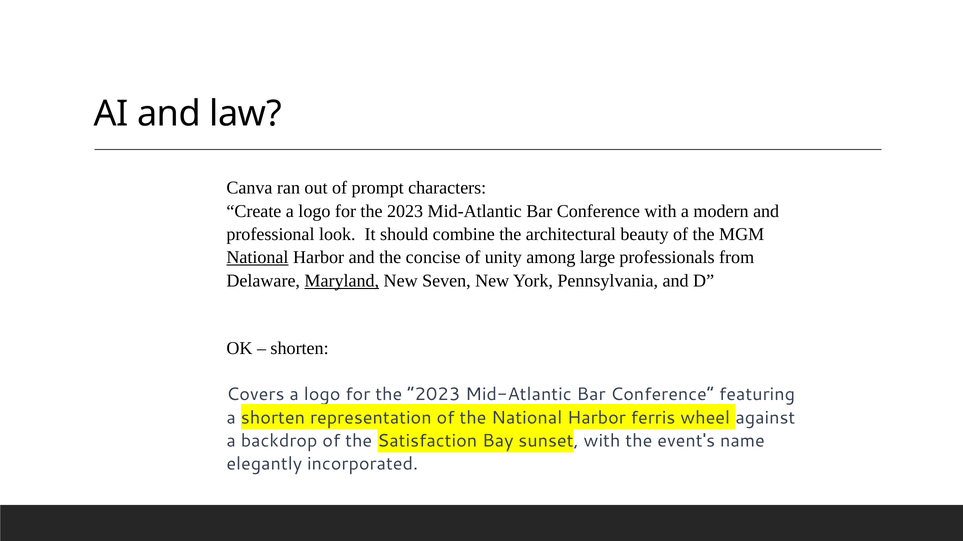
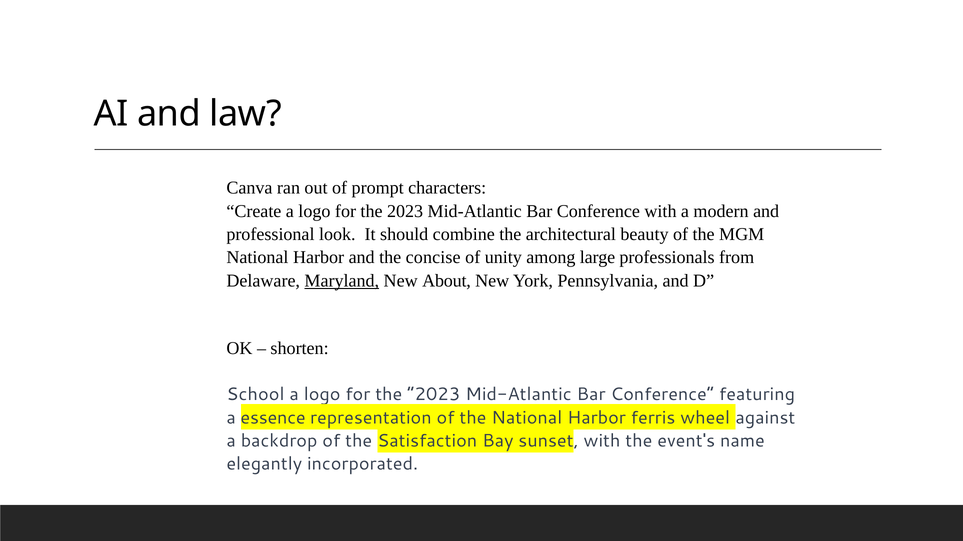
National at (257, 258) underline: present -> none
Seven: Seven -> About
Covers: Covers -> School
a shorten: shorten -> essence
